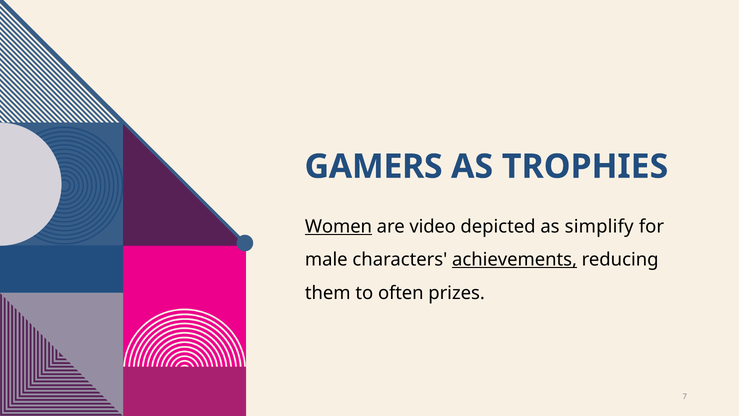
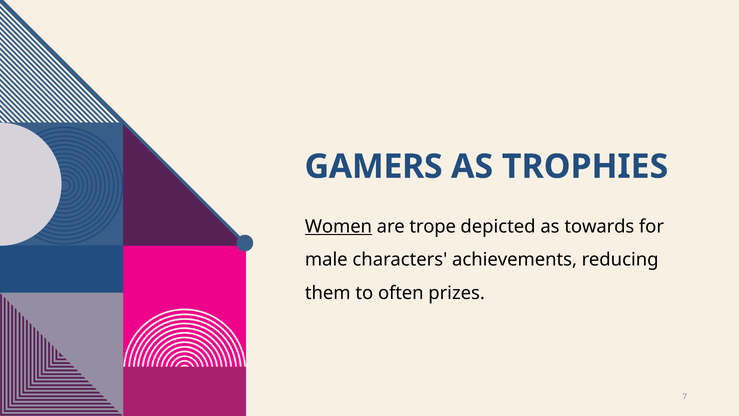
video: video -> trope
simplify: simplify -> towards
achievements underline: present -> none
